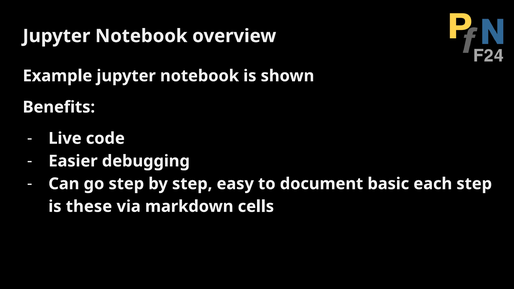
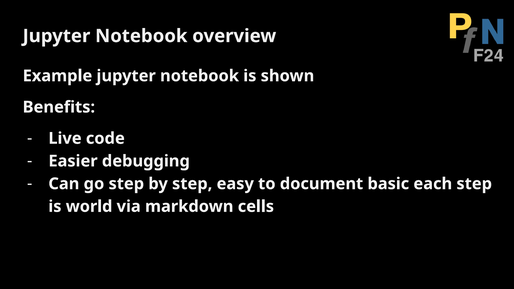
these: these -> world
